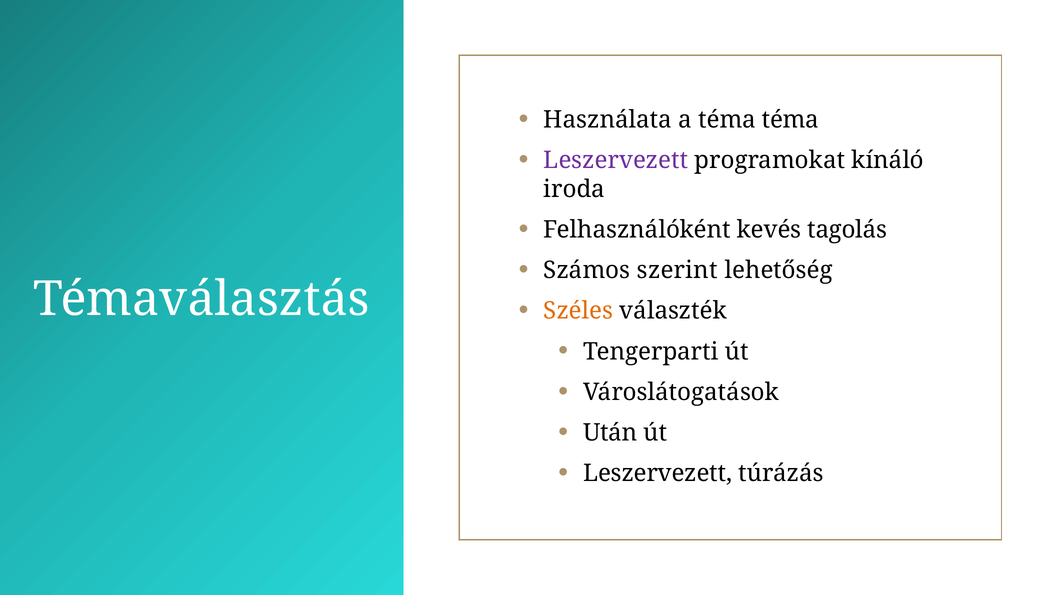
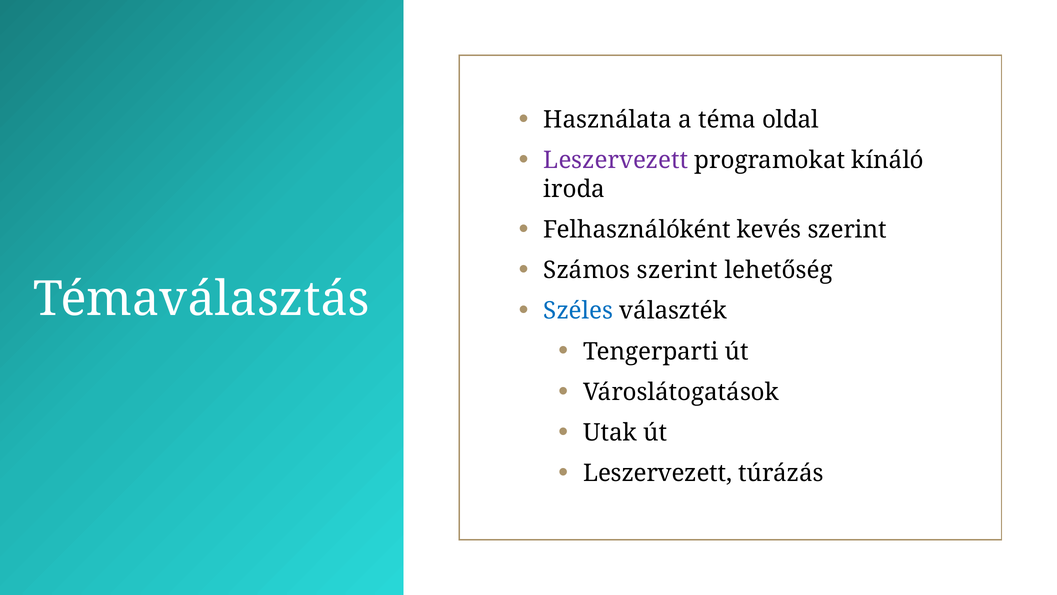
téma téma: téma -> oldal
kevés tagolás: tagolás -> szerint
Széles colour: orange -> blue
Után: Után -> Utak
